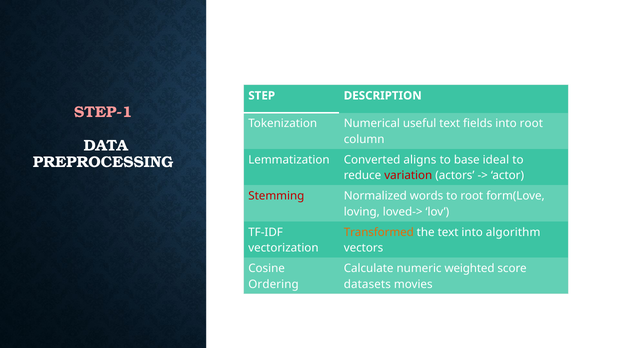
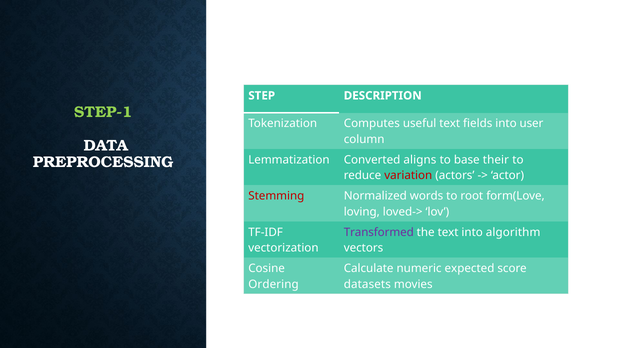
STEP-1 colour: pink -> light green
Numerical: Numerical -> Computes
into root: root -> user
ideal: ideal -> their
Transformed colour: orange -> purple
weighted: weighted -> expected
